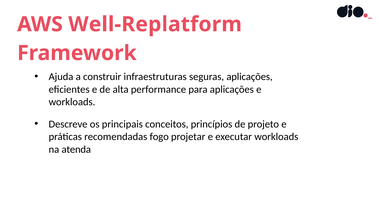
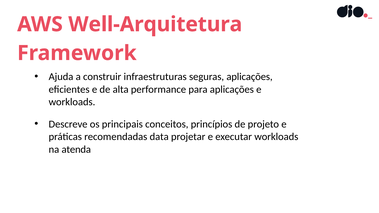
Well-Replatform: Well-Replatform -> Well-Arquitetura
fogo: fogo -> data
